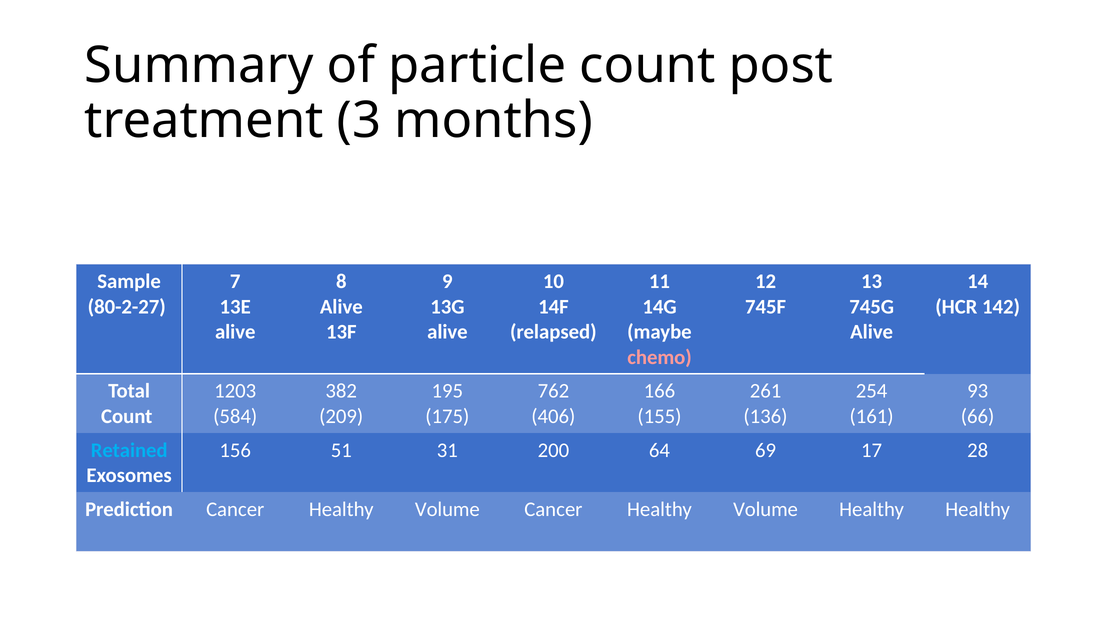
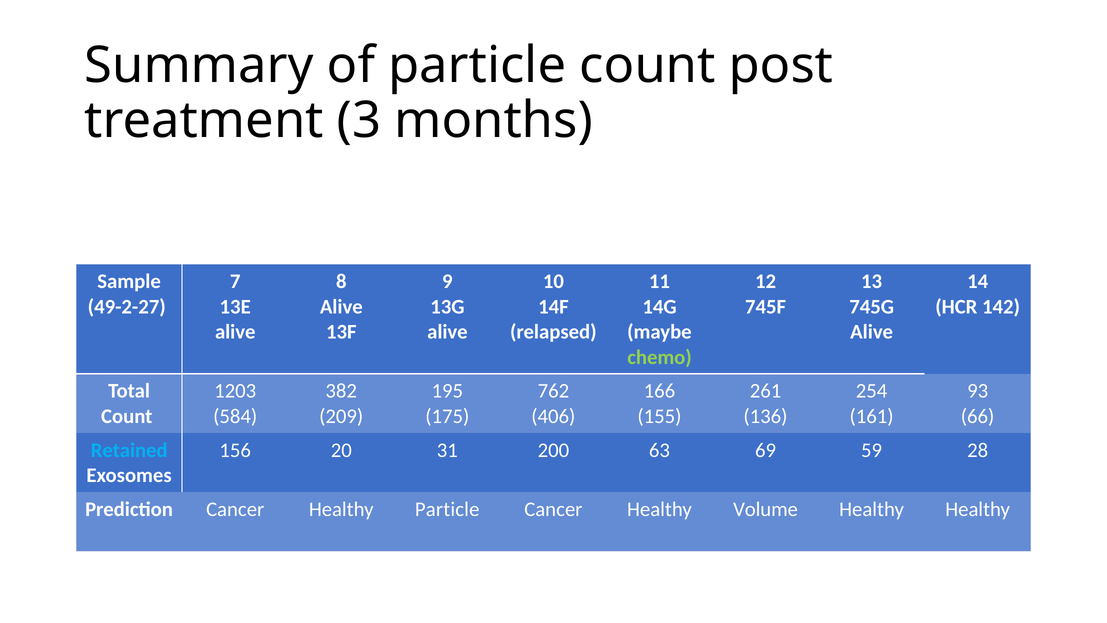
80-2-27: 80-2-27 -> 49-2-27
chemo colour: pink -> light green
51: 51 -> 20
64: 64 -> 63
17: 17 -> 59
Prediction Cancer Healthy Volume: Volume -> Particle
